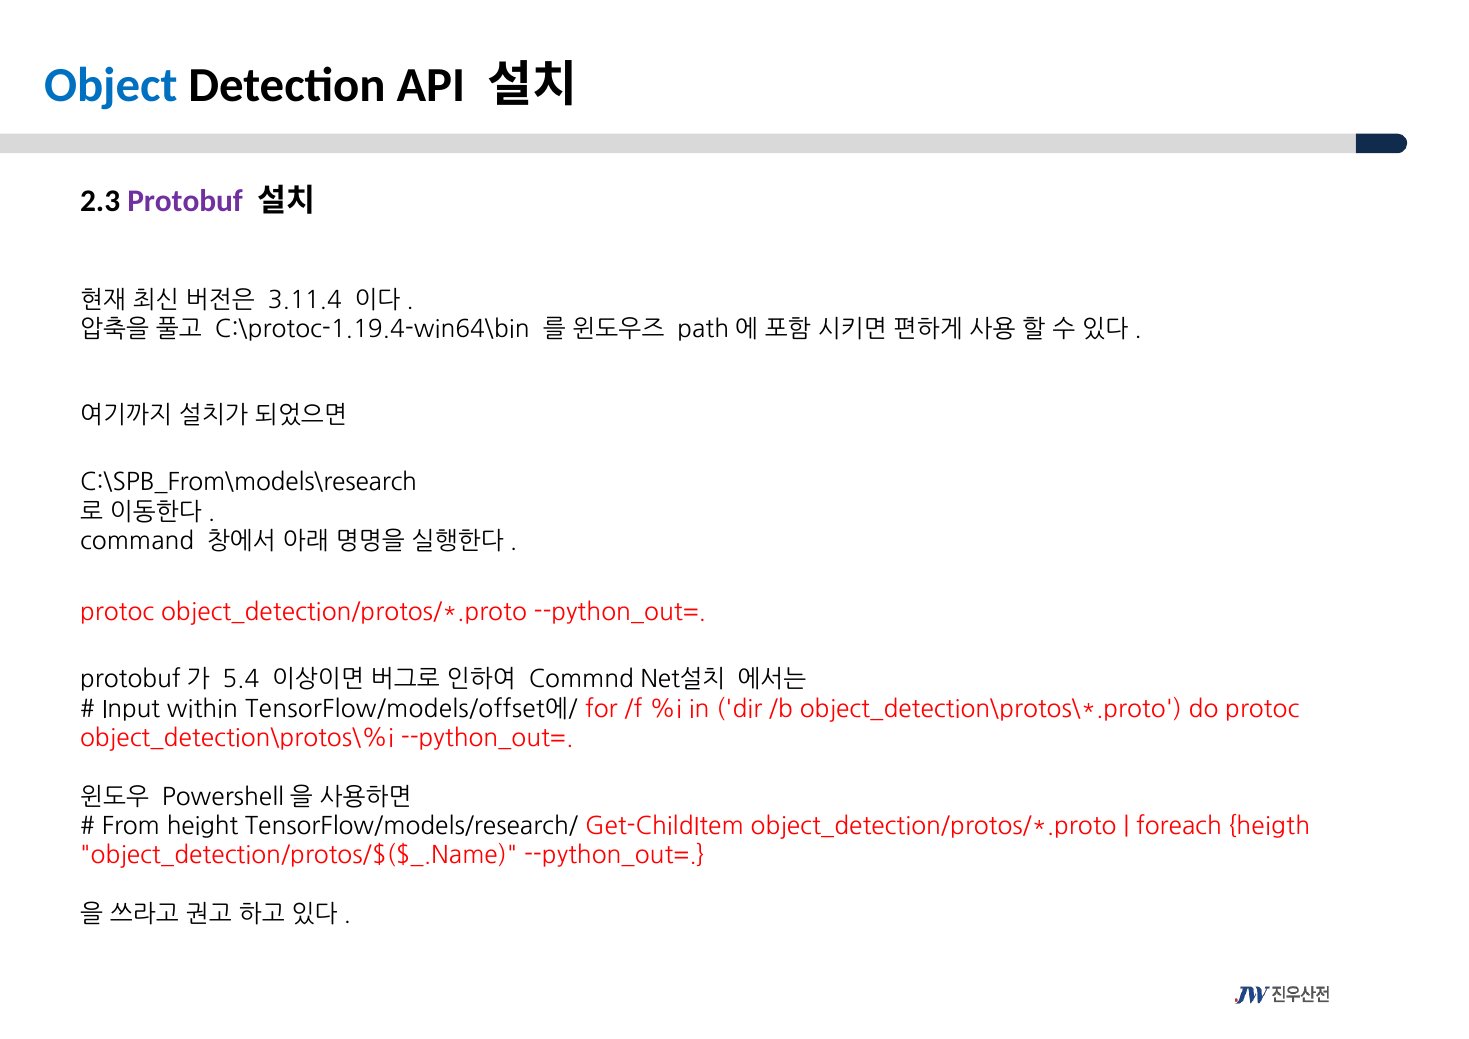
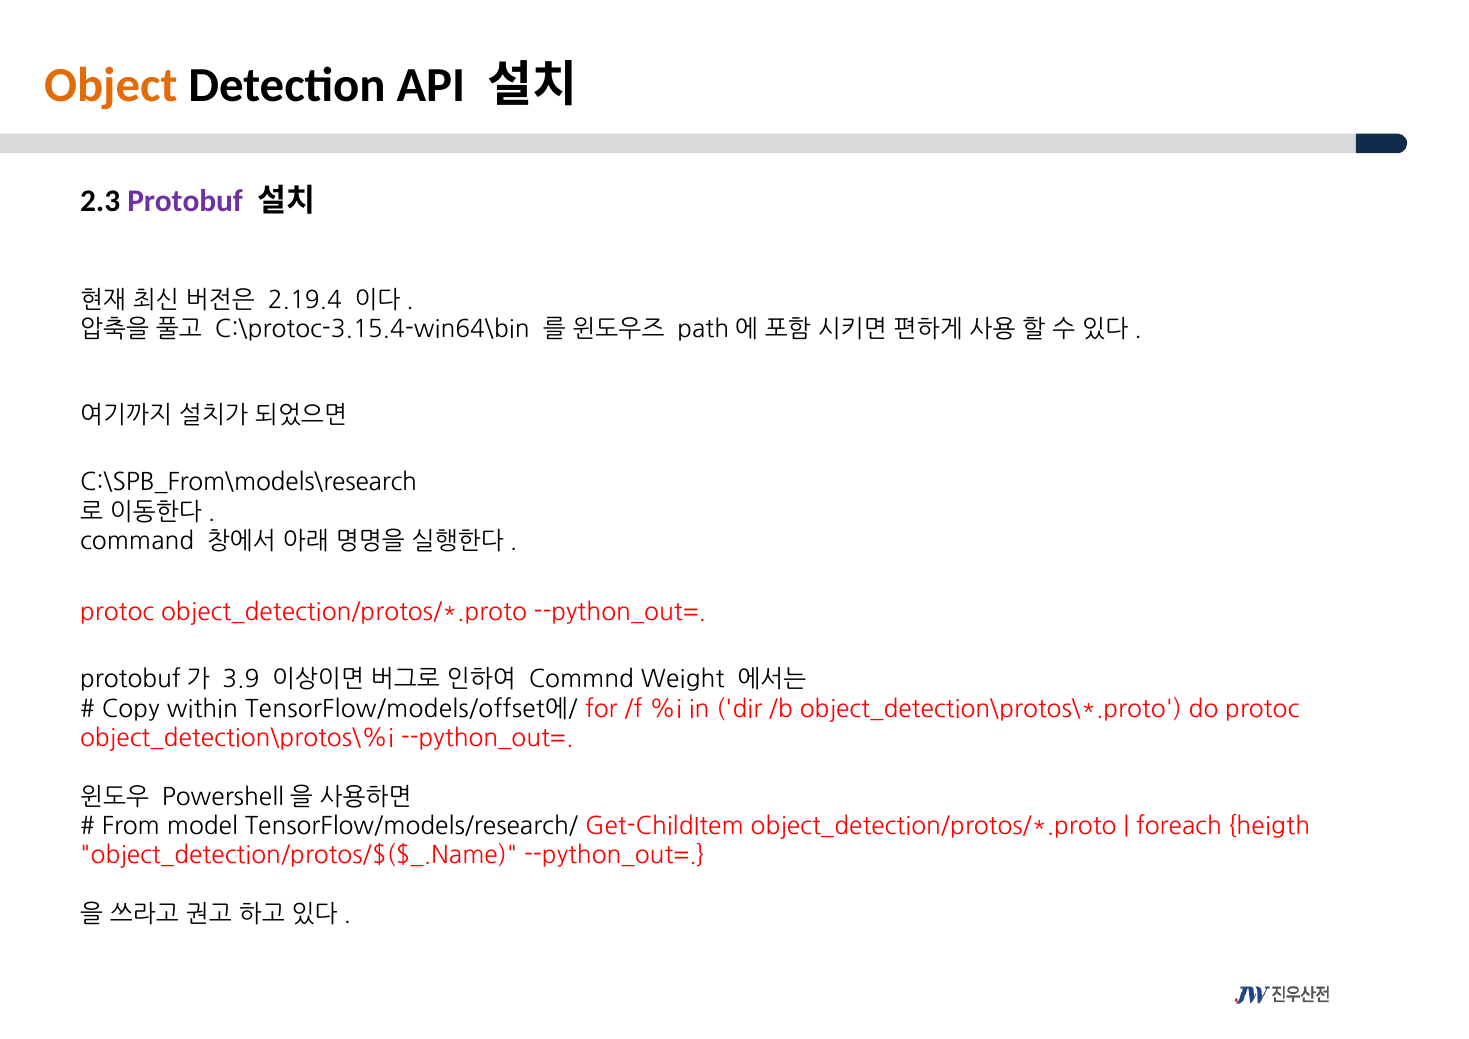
Object colour: blue -> orange
3.11.4: 3.11.4 -> 2.19.4
C:\protoc-1.19.4-win64\bin: C:\protoc-1.19.4-win64\bin -> C:\protoc-3.15.4-win64\bin
5.4: 5.4 -> 3.9
Net설치: Net설치 -> Weight
Input: Input -> Copy
height: height -> model
